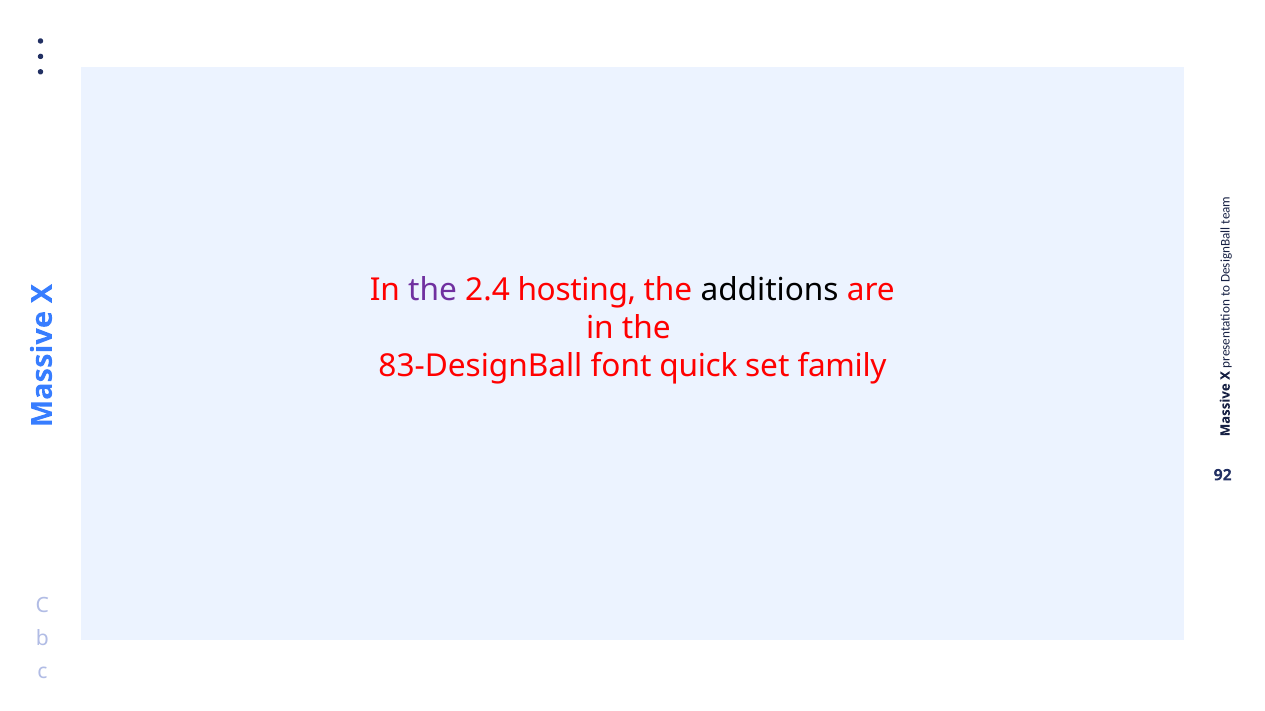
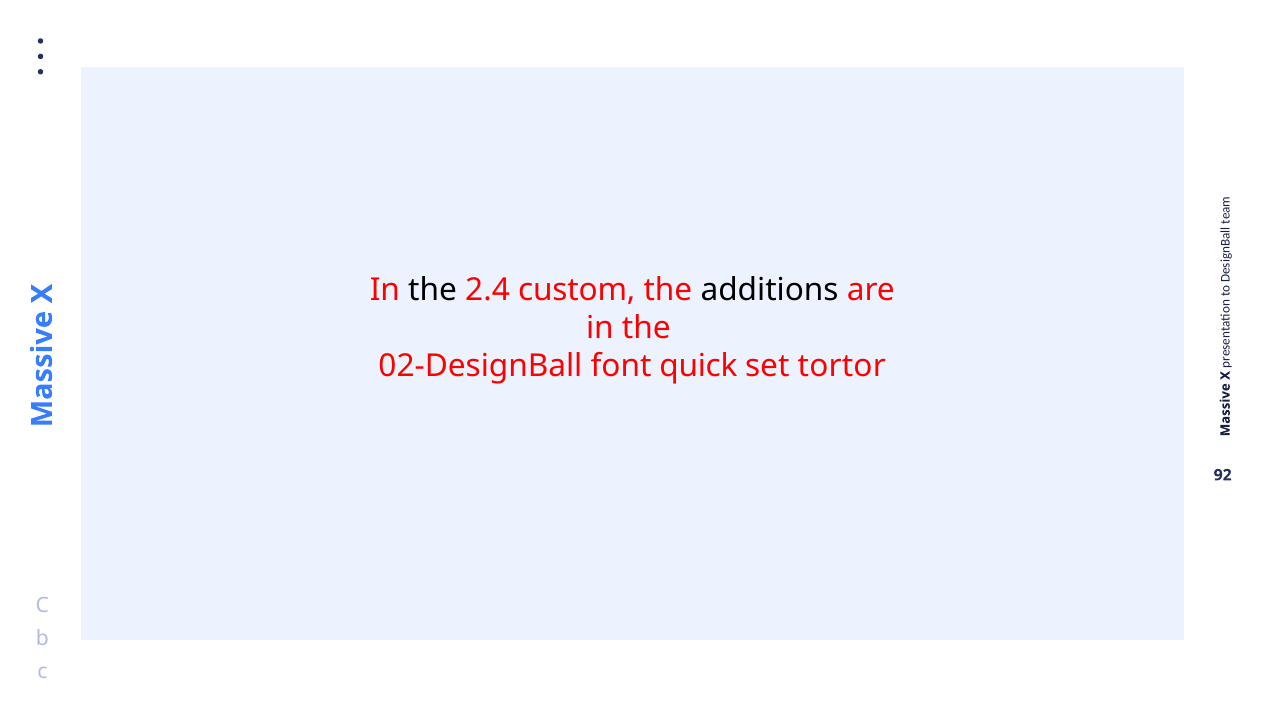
the at (433, 291) colour: purple -> black
hosting: hosting -> custom
83-DesignBall: 83-DesignBall -> 02-DesignBall
family: family -> tortor
